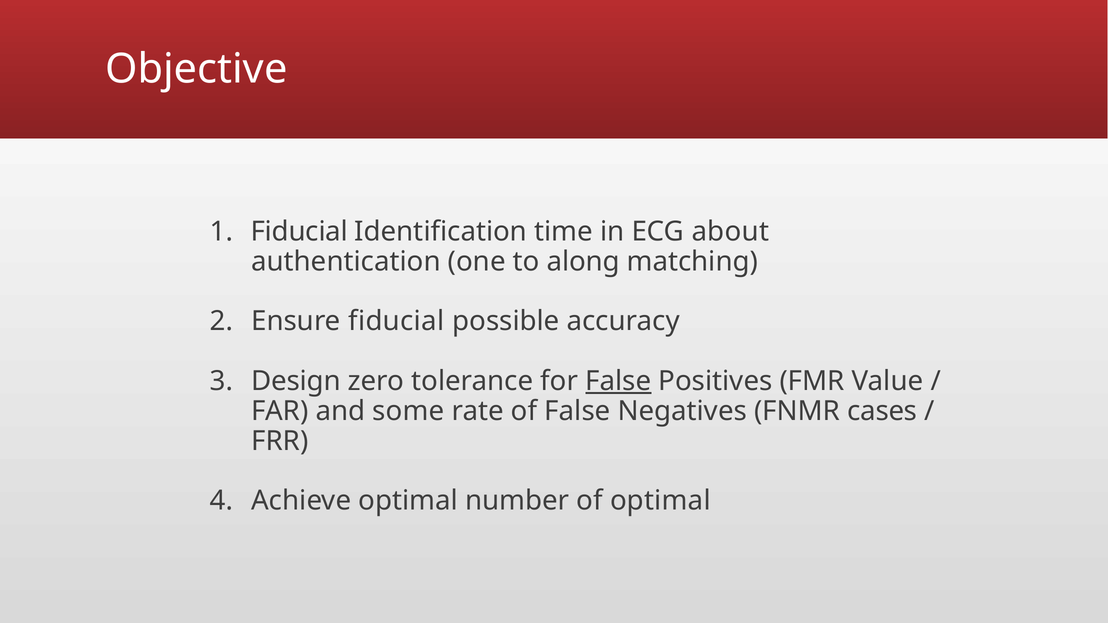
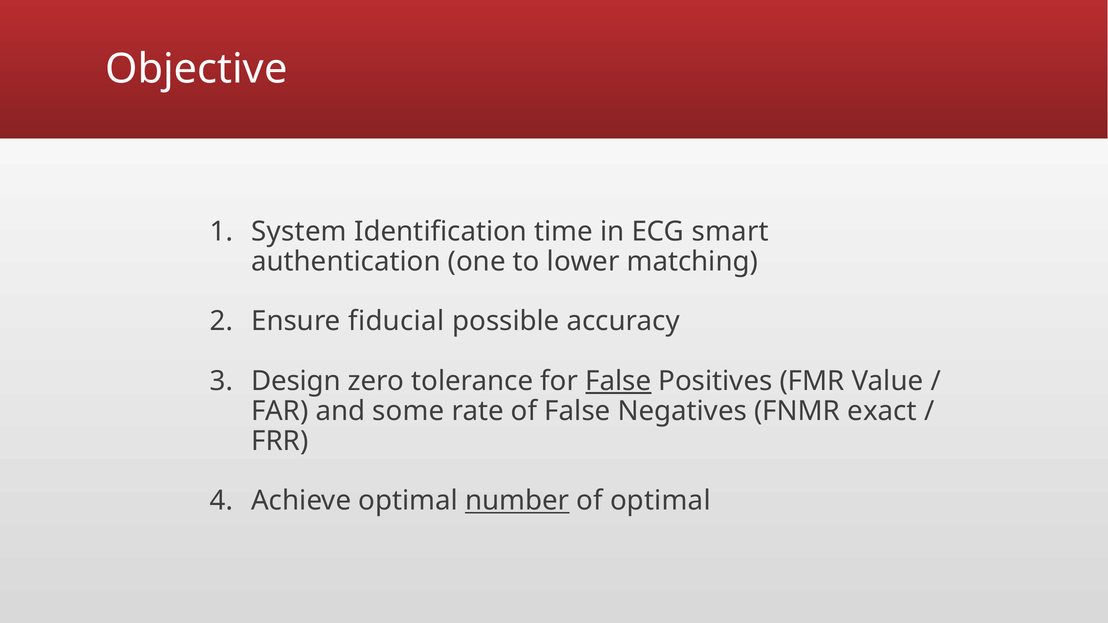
Fiducial at (299, 232): Fiducial -> System
about: about -> smart
along: along -> lower
cases: cases -> exact
number underline: none -> present
